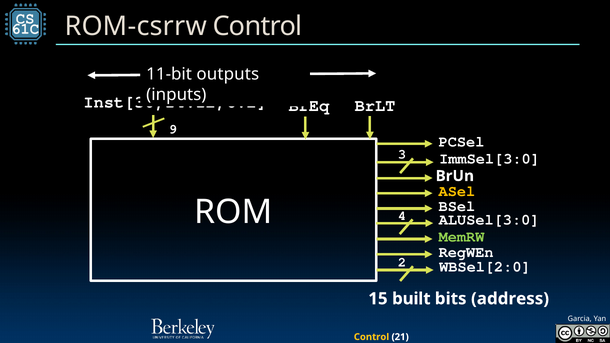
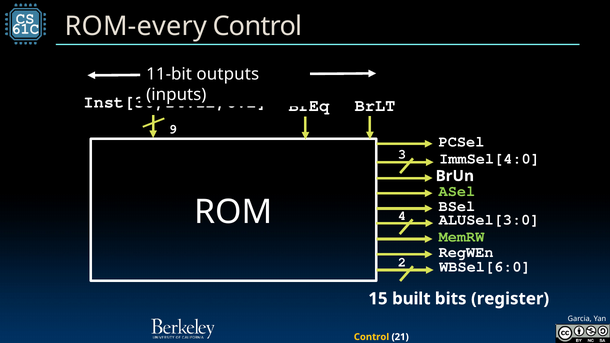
ROM-csrrw: ROM-csrrw -> ROM-every
ImmSel[3:0: ImmSel[3:0 -> ImmSel[4:0
ASel colour: yellow -> light green
WBSel[2:0: WBSel[2:0 -> WBSel[6:0
address: address -> register
